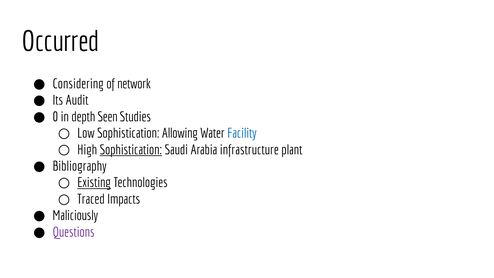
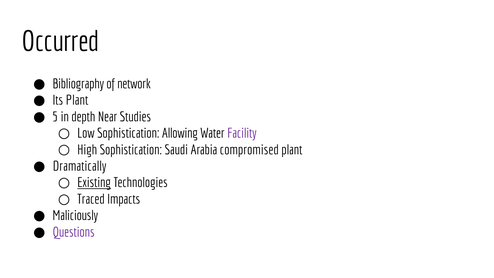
Considering: Considering -> Bibliography
Its Audit: Audit -> Plant
0: 0 -> 5
Seen: Seen -> Near
Facility colour: blue -> purple
Sophistication at (131, 150) underline: present -> none
infrastructure: infrastructure -> compromised
Bibliography: Bibliography -> Dramatically
